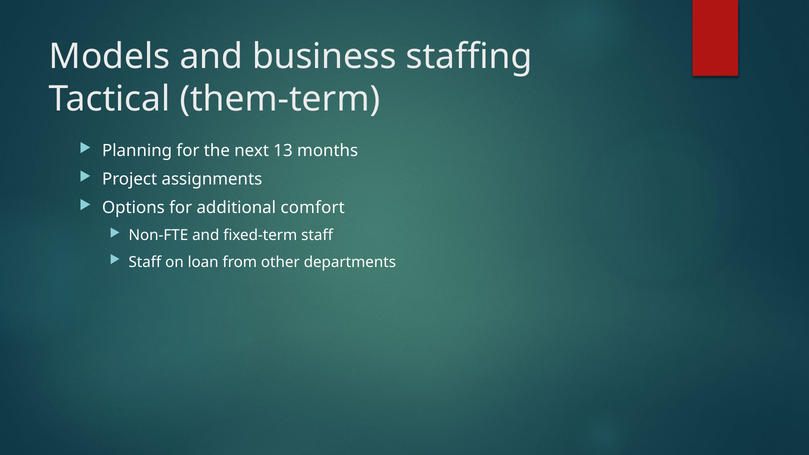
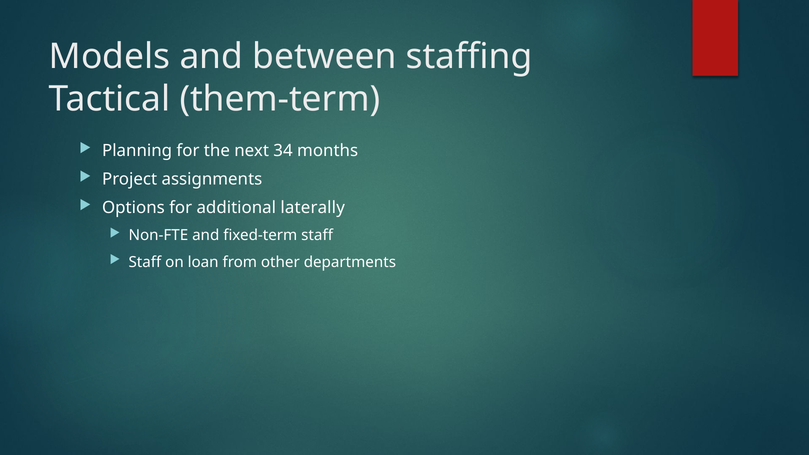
business: business -> between
13: 13 -> 34
comfort: comfort -> laterally
